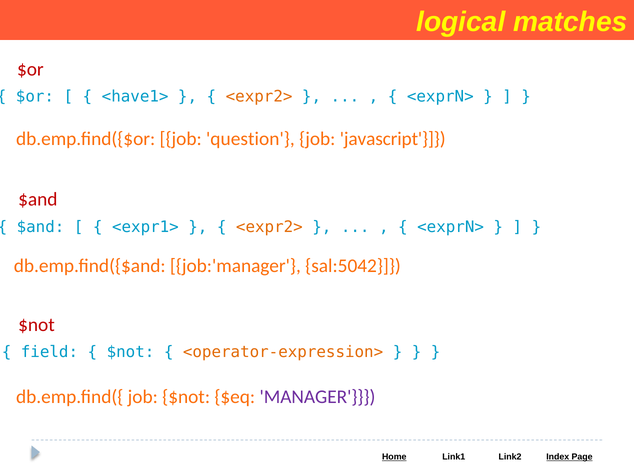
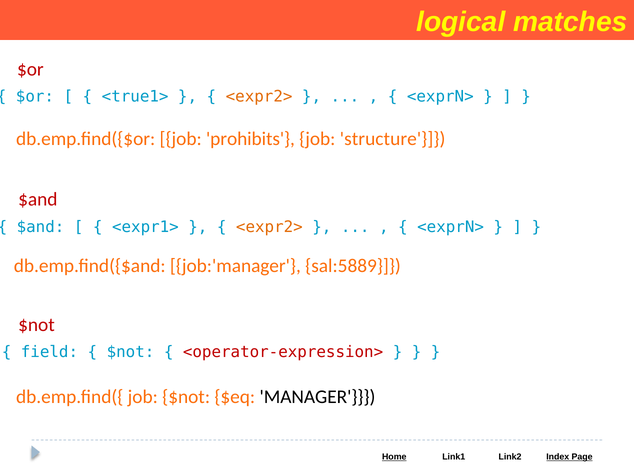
<have1>: <have1> -> <true1>
question: question -> prohibits
javascript: javascript -> structure
sal:5042: sal:5042 -> sal:5889
<operator-expression> colour: orange -> red
MANAGER colour: purple -> black
